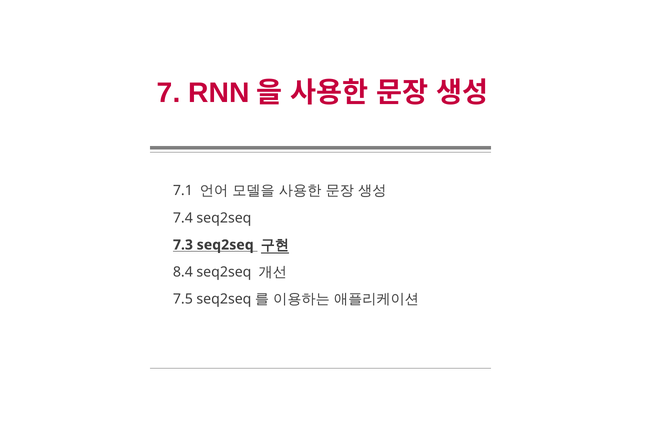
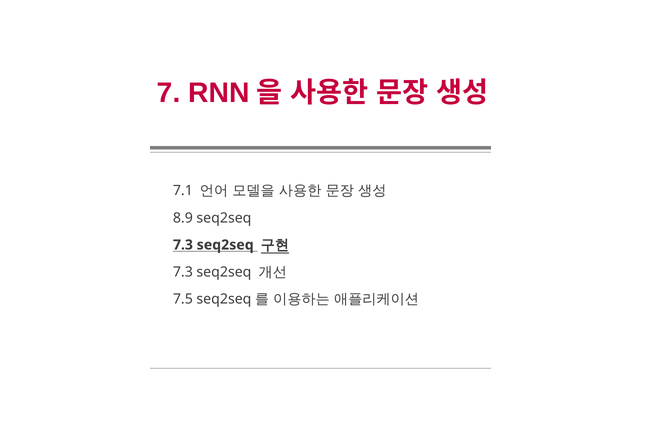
7.4: 7.4 -> 8.9
8.4 at (183, 272): 8.4 -> 7.3
